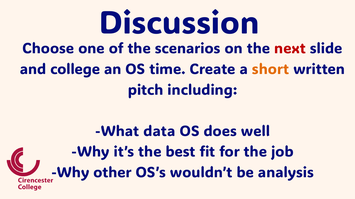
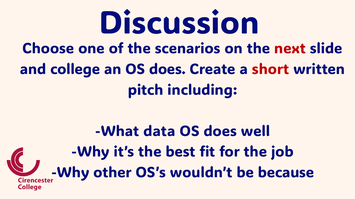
an OS time: time -> does
short colour: orange -> red
analysis: analysis -> because
